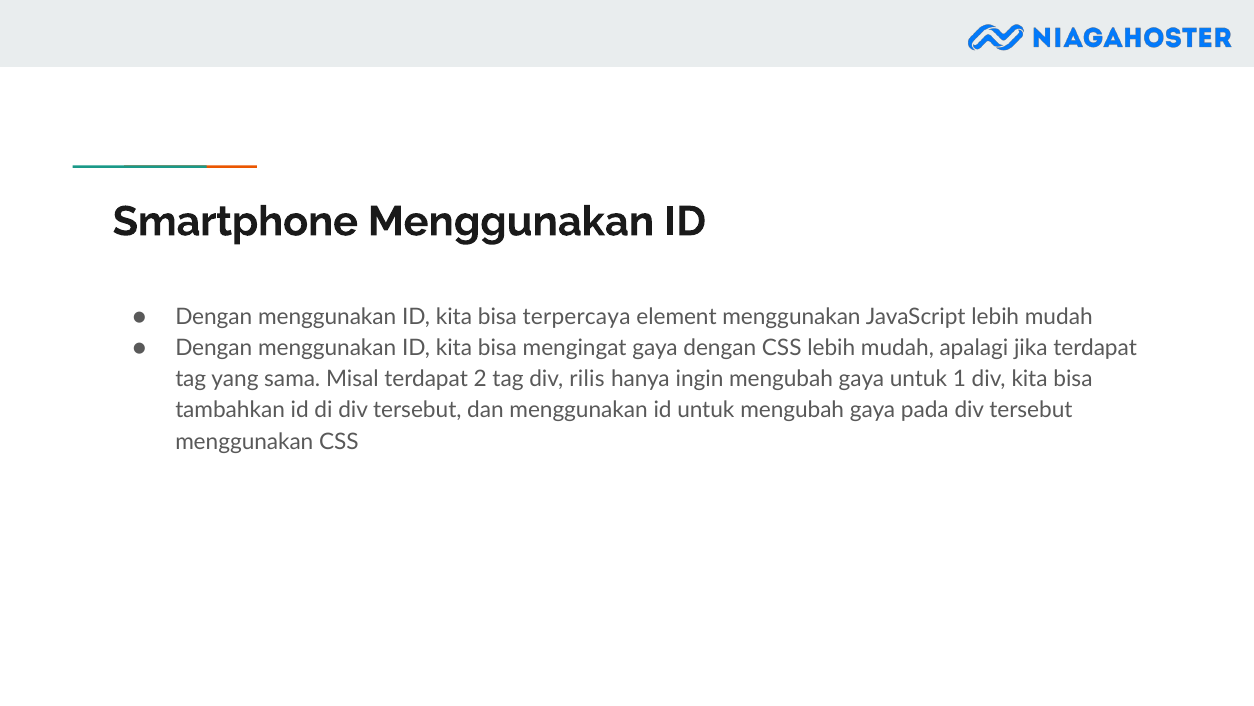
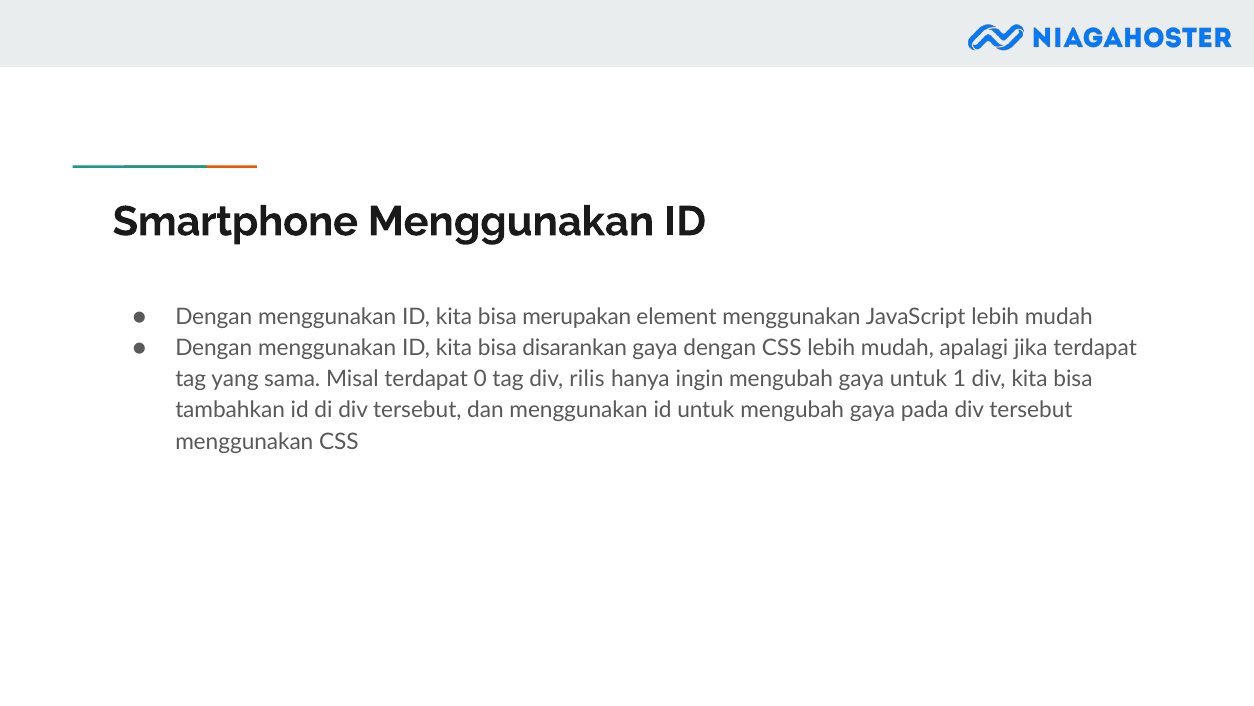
terpercaya: terpercaya -> merupakan
mengingat: mengingat -> disarankan
2: 2 -> 0
